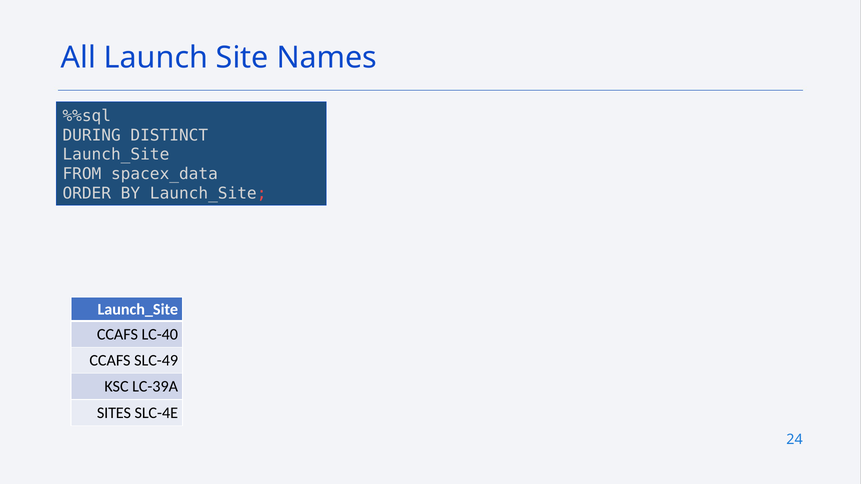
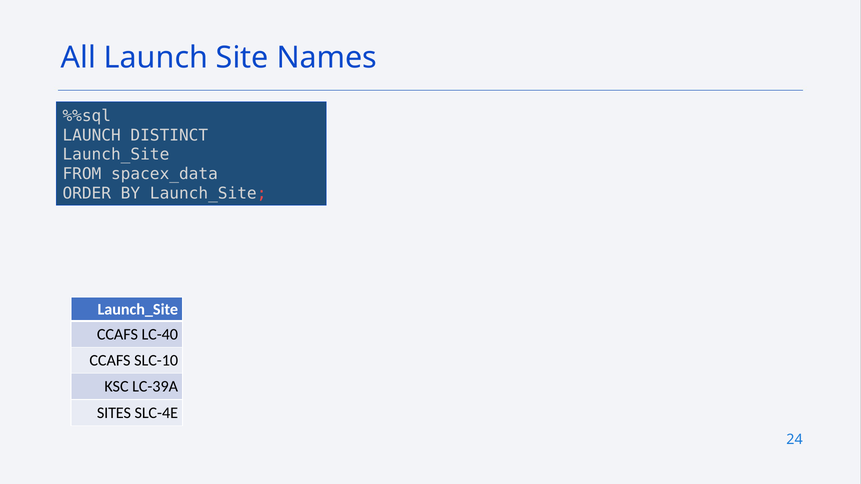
DURING at (92, 135): DURING -> LAUNCH
SLC-49: SLC-49 -> SLC-10
